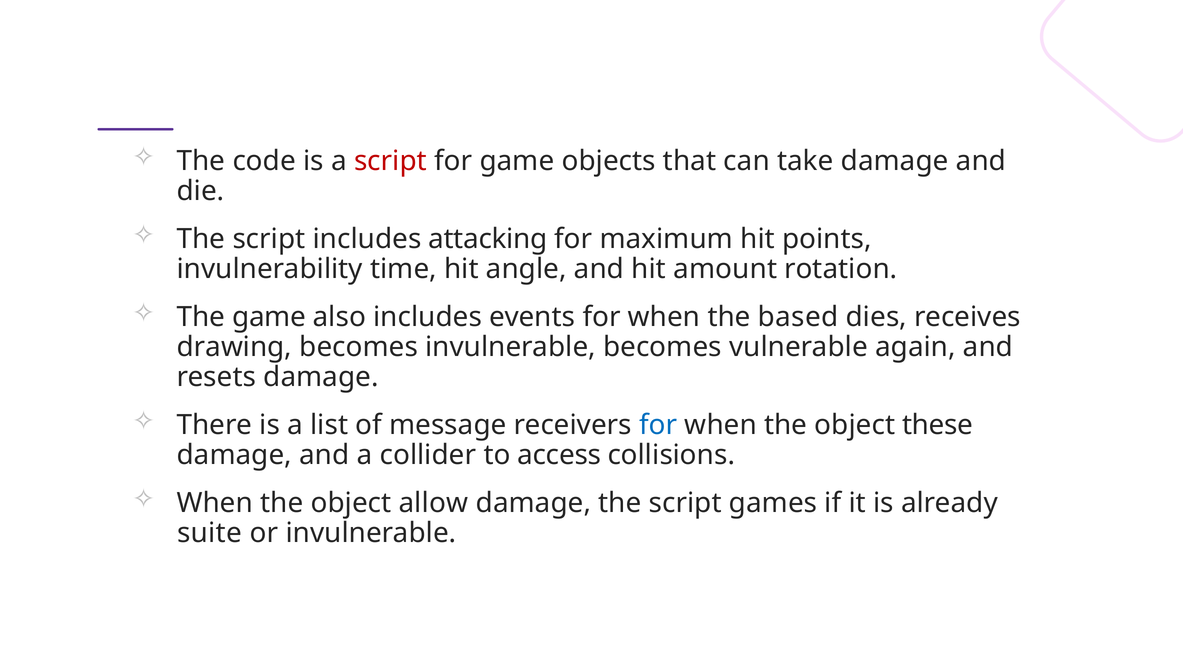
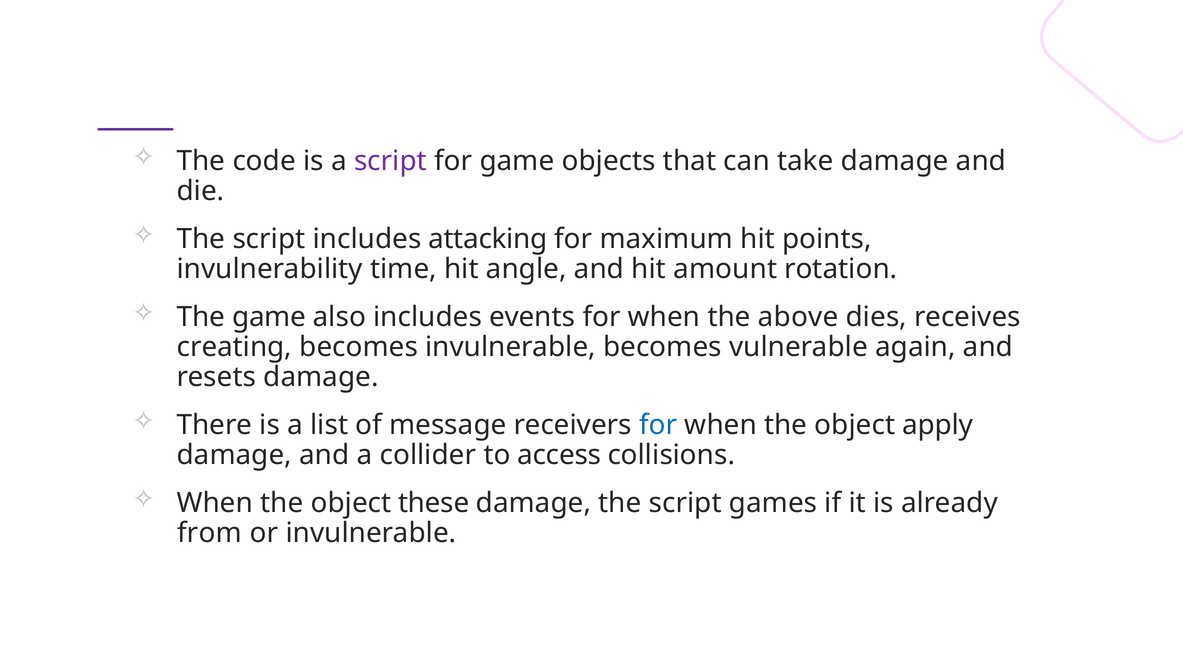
script at (390, 161) colour: red -> purple
based: based -> above
drawing: drawing -> creating
these: these -> apply
allow: allow -> these
suite: suite -> from
